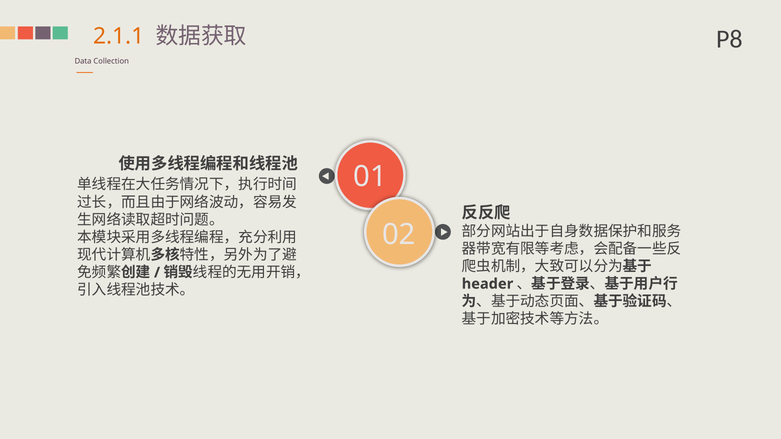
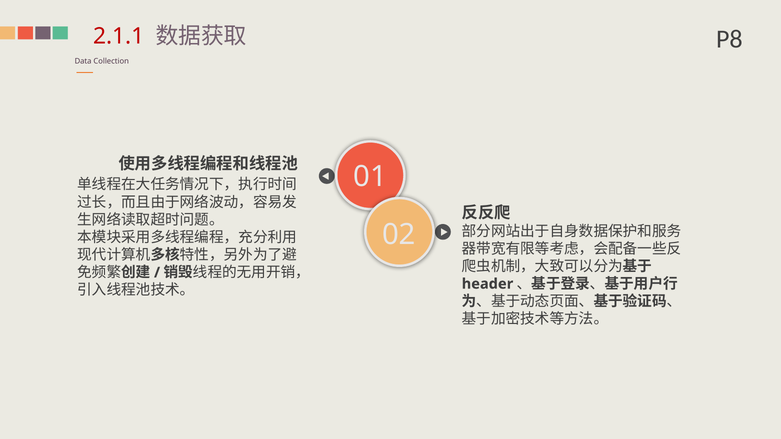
2.1.1 colour: orange -> red
